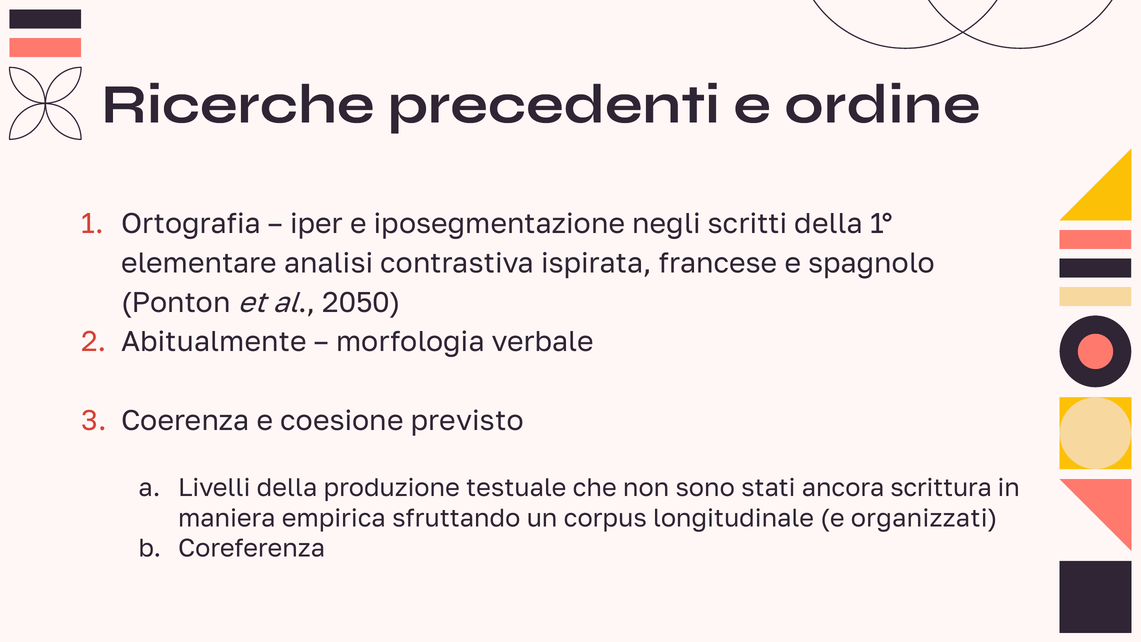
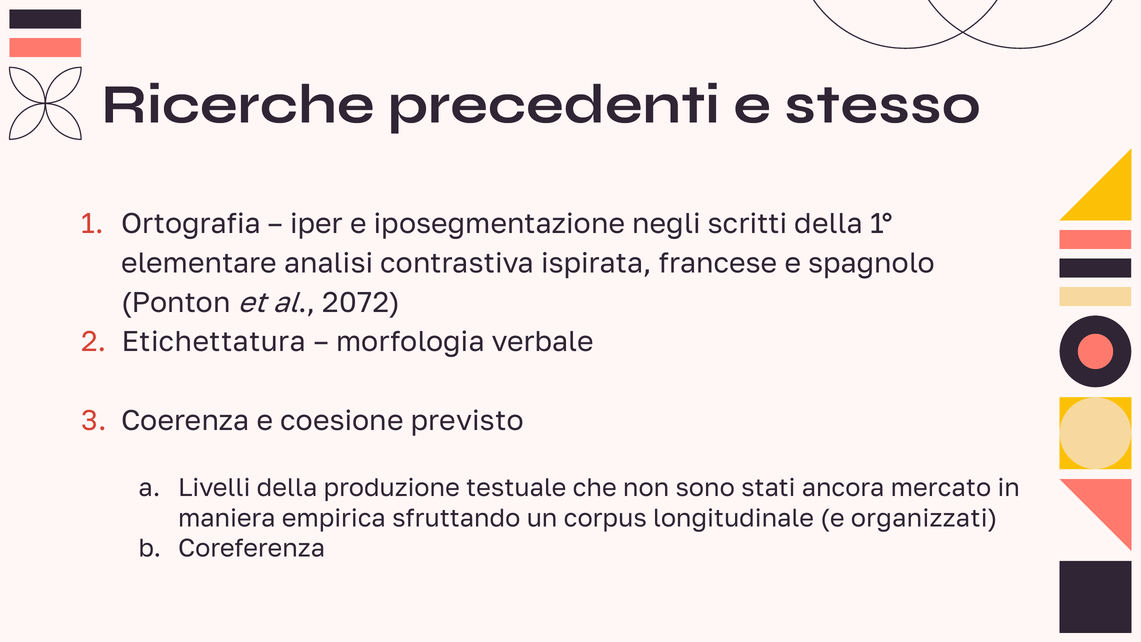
ordine: ordine -> stesso
2050: 2050 -> 2072
Abitualmente: Abitualmente -> Etichettatura
scrittura: scrittura -> mercato
